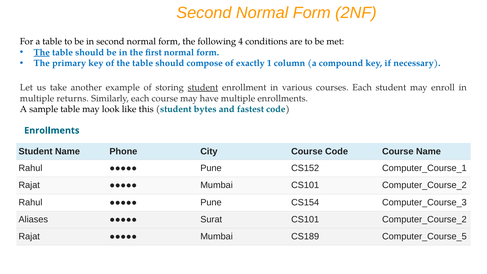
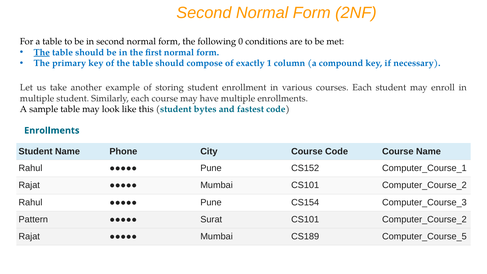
4: 4 -> 0
student at (203, 87) underline: present -> none
multiple returns: returns -> student
Aliases: Aliases -> Pattern
